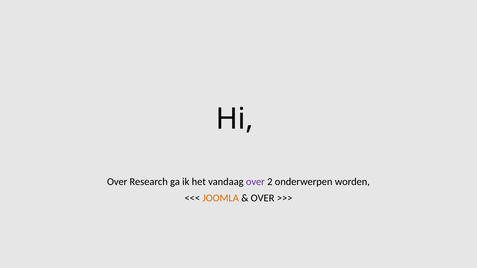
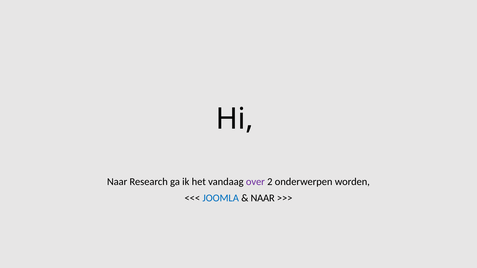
Over at (117, 182): Over -> Naar
JOOMLA colour: orange -> blue
OVER at (263, 198): OVER -> NAAR
